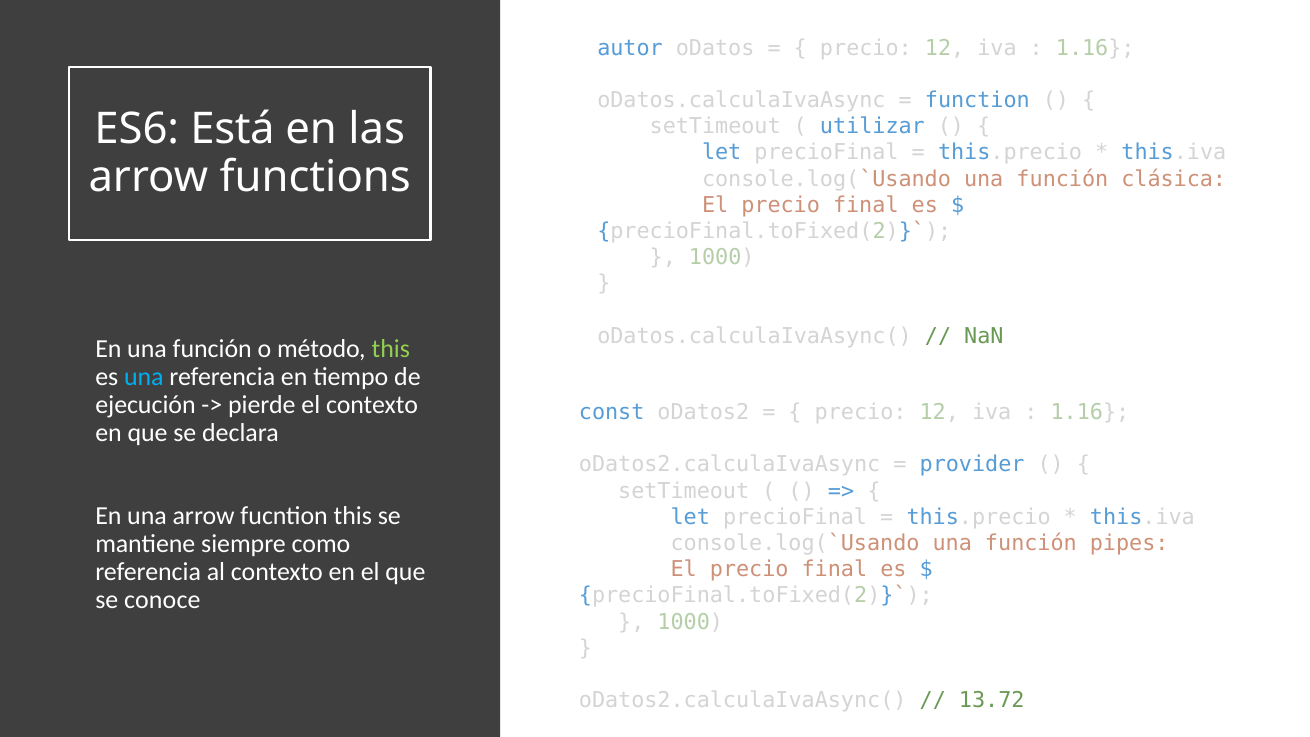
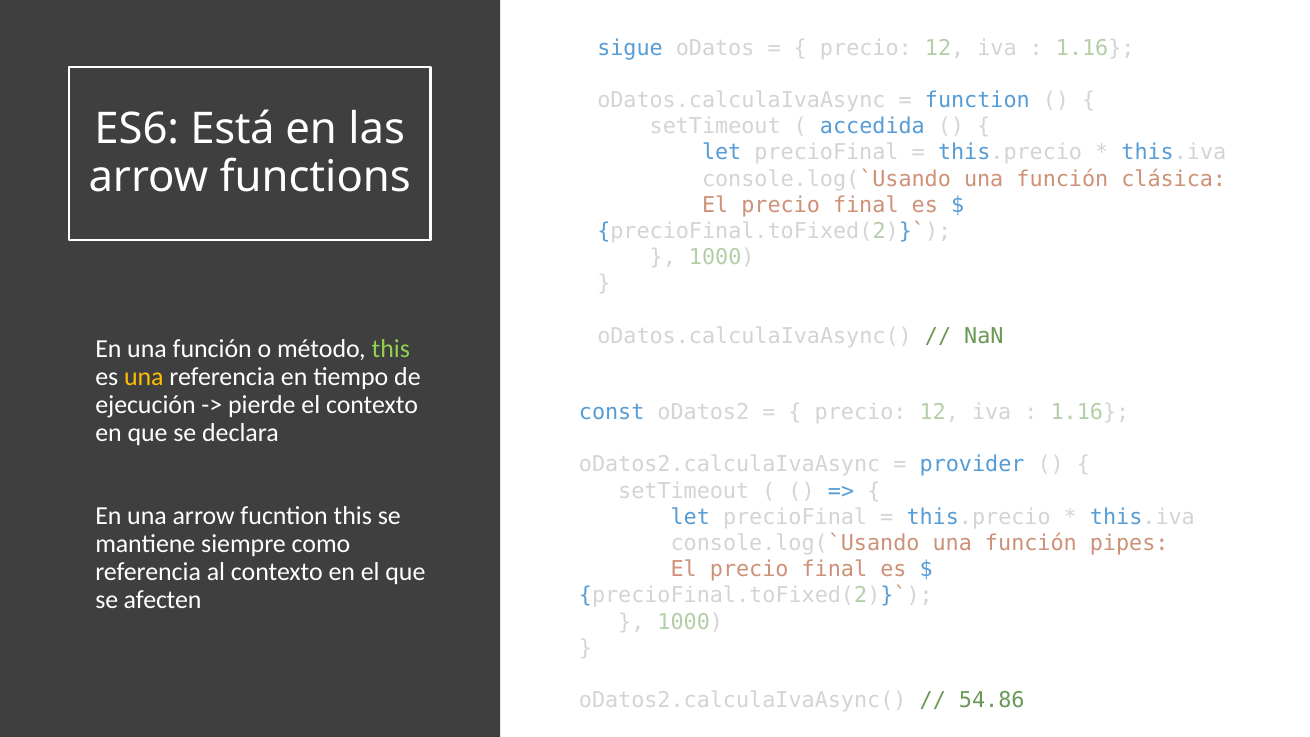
autor: autor -> sigue
utilizar: utilizar -> accedida
una at (144, 377) colour: light blue -> yellow
conoce: conoce -> afecten
13.72: 13.72 -> 54.86
